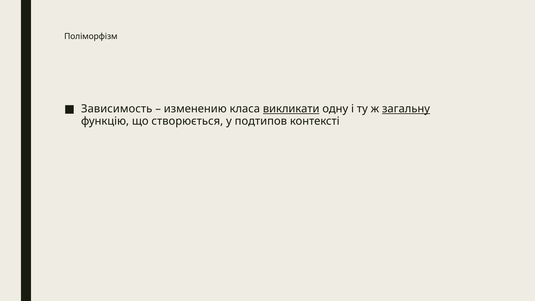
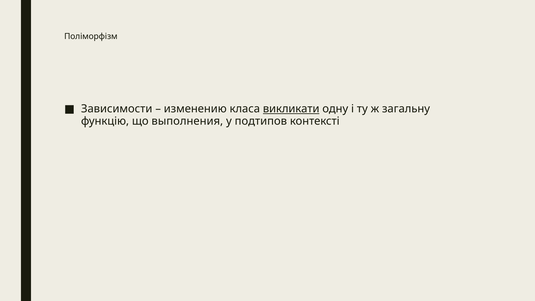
Зависимость: Зависимость -> Зависимости
загальну underline: present -> none
створюється: створюється -> выполнения
